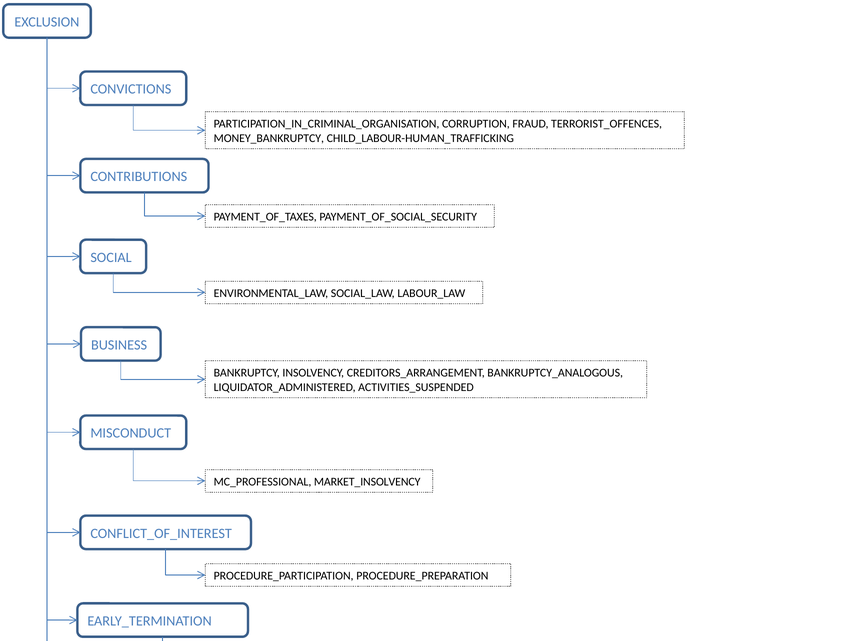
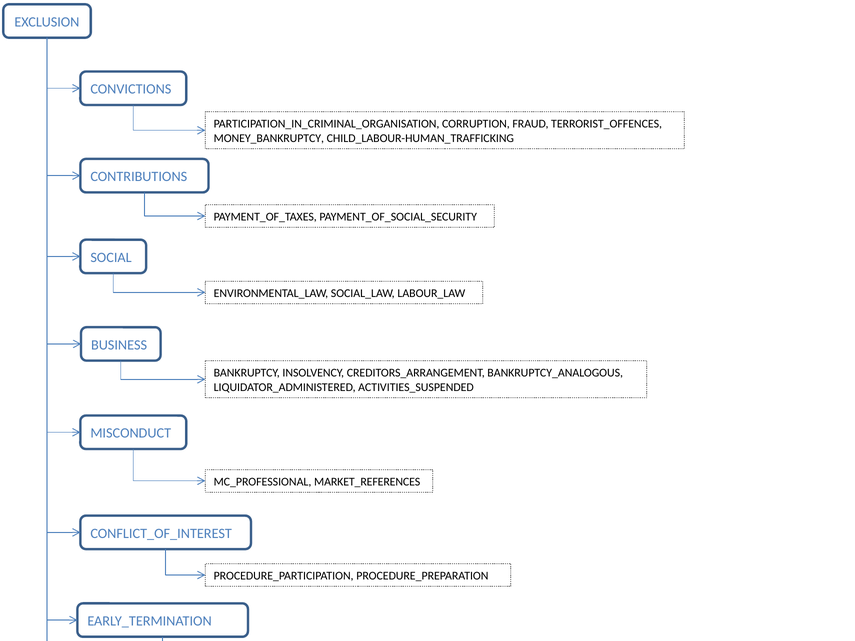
MARKET_INSOLVENCY: MARKET_INSOLVENCY -> MARKET_REFERENCES
